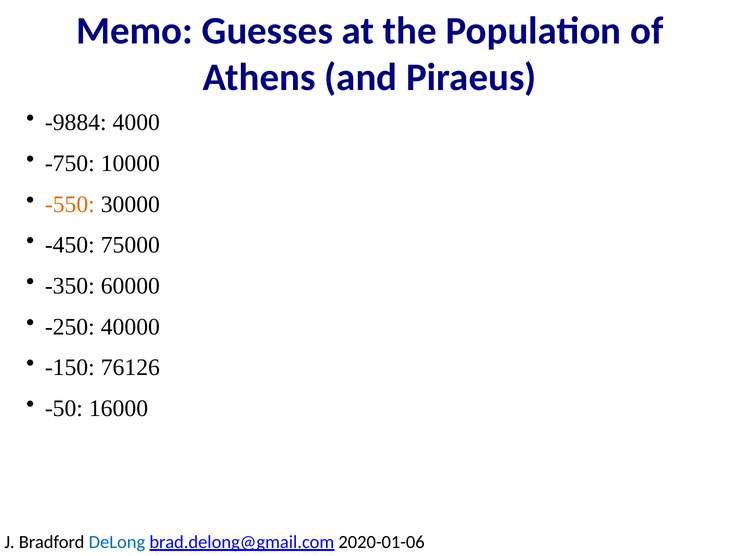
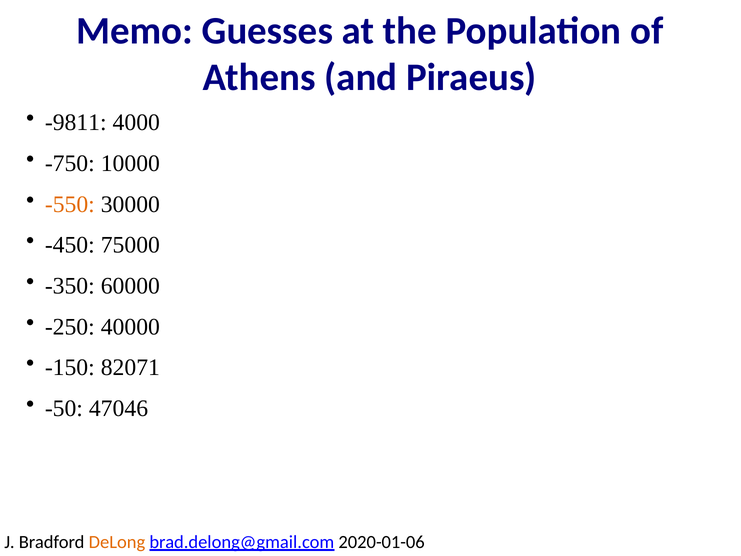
-9884: -9884 -> -9811
76126: 76126 -> 82071
16000: 16000 -> 47046
DeLong colour: blue -> orange
